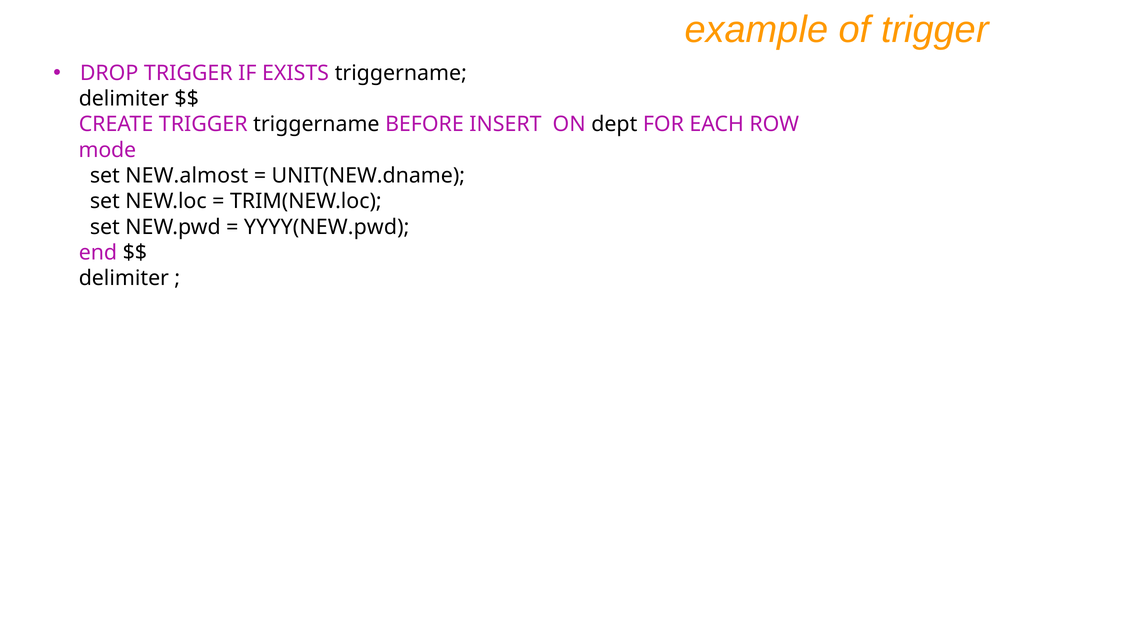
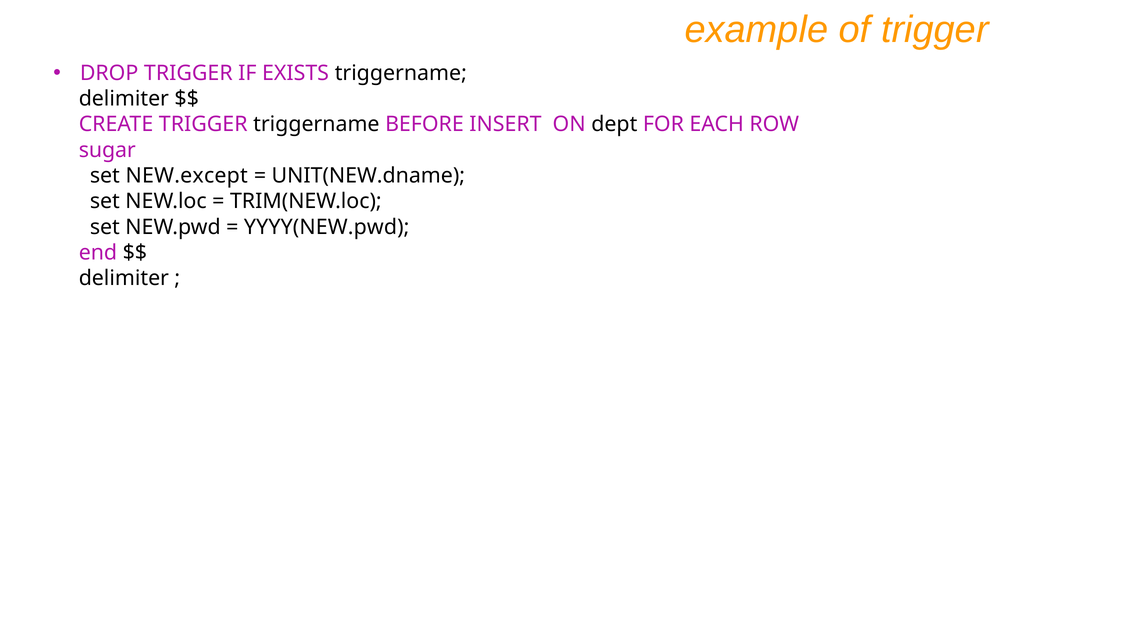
mode: mode -> sugar
NEW.almost: NEW.almost -> NEW.except
